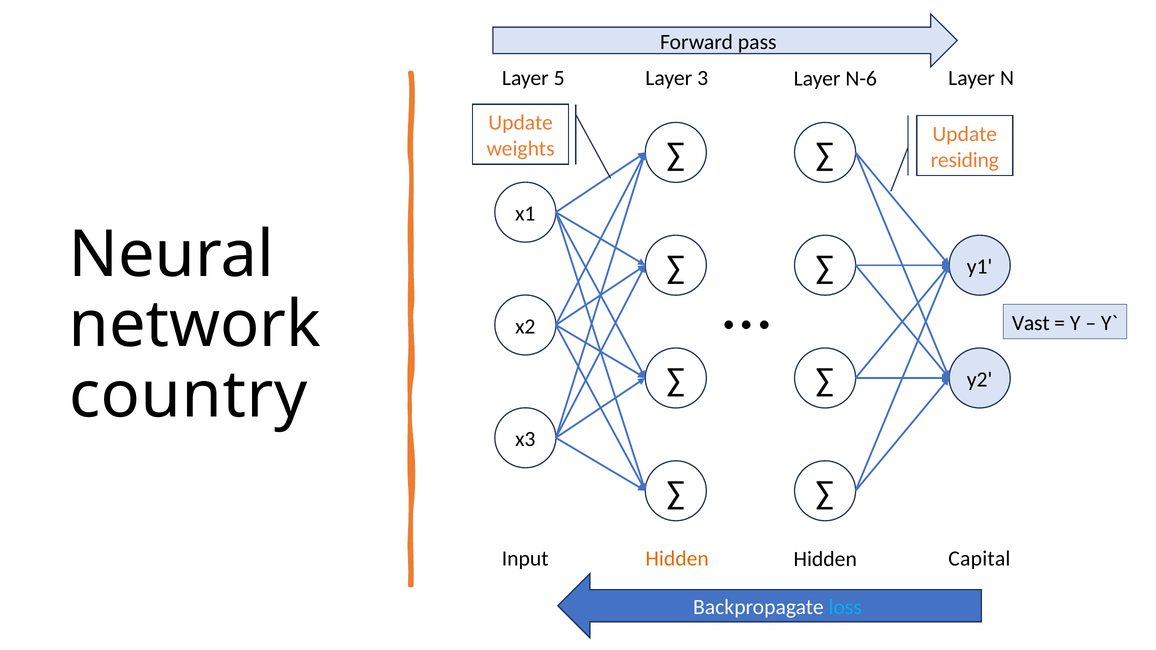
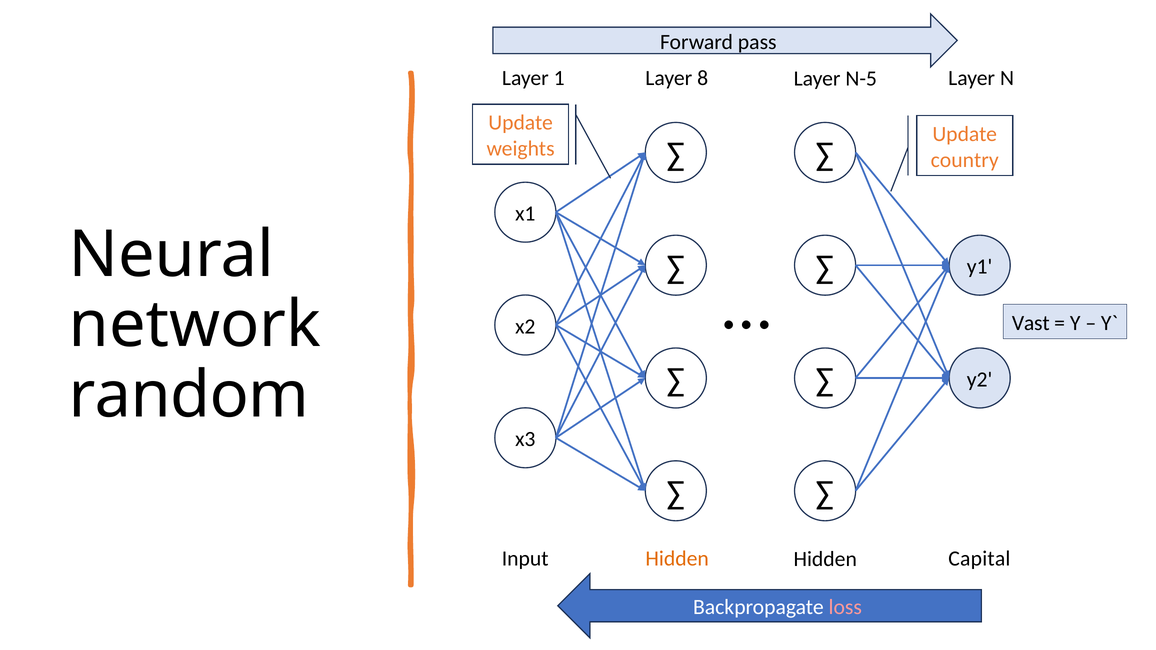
5: 5 -> 1
3: 3 -> 8
N-6: N-6 -> N-5
residing: residing -> country
country: country -> random
loss colour: light blue -> pink
